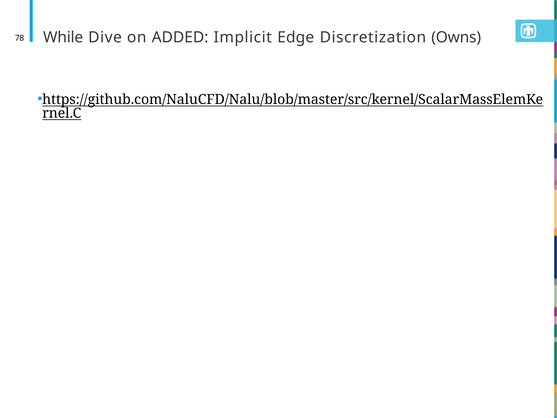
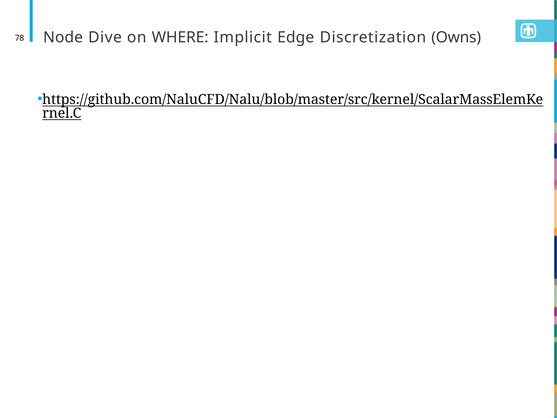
While: While -> Node
ADDED: ADDED -> WHERE
